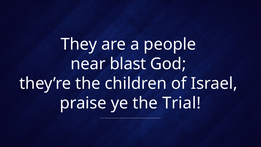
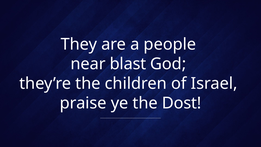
Trial: Trial -> Dost
